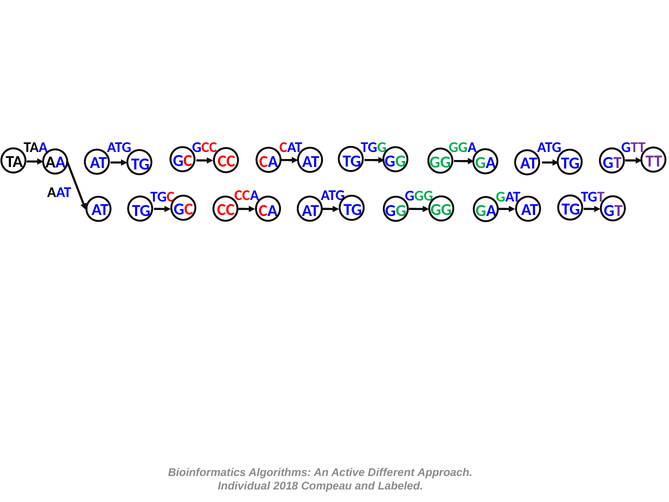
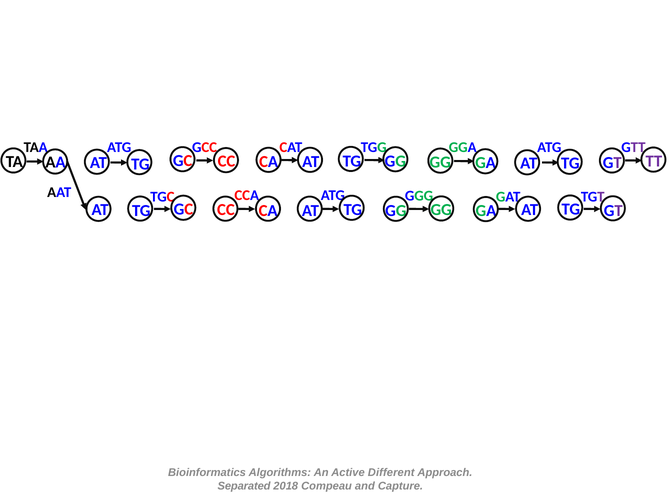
Individual: Individual -> Separated
Labeled: Labeled -> Capture
